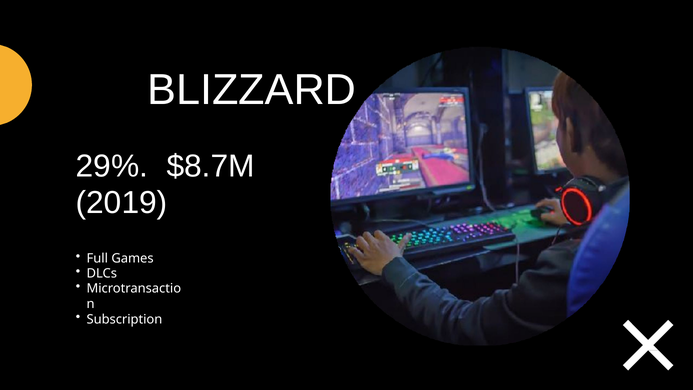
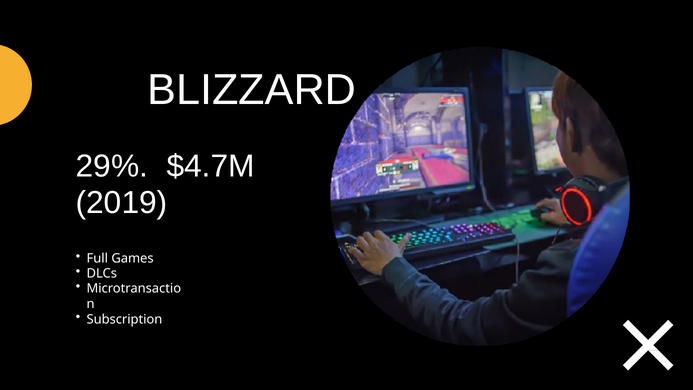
$8.7M: $8.7M -> $4.7M
